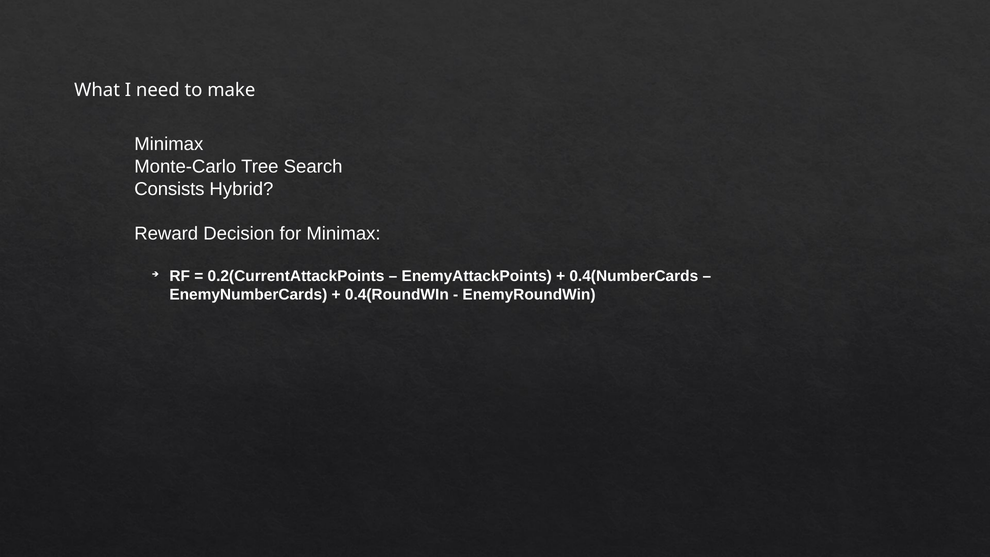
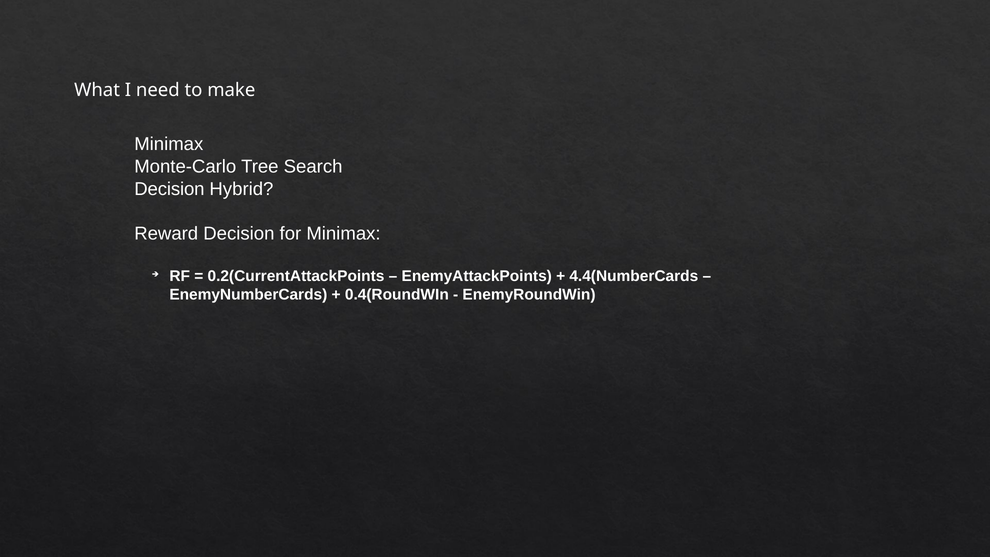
Consists at (169, 189): Consists -> Decision
0.4(NumberCards: 0.4(NumberCards -> 4.4(NumberCards
